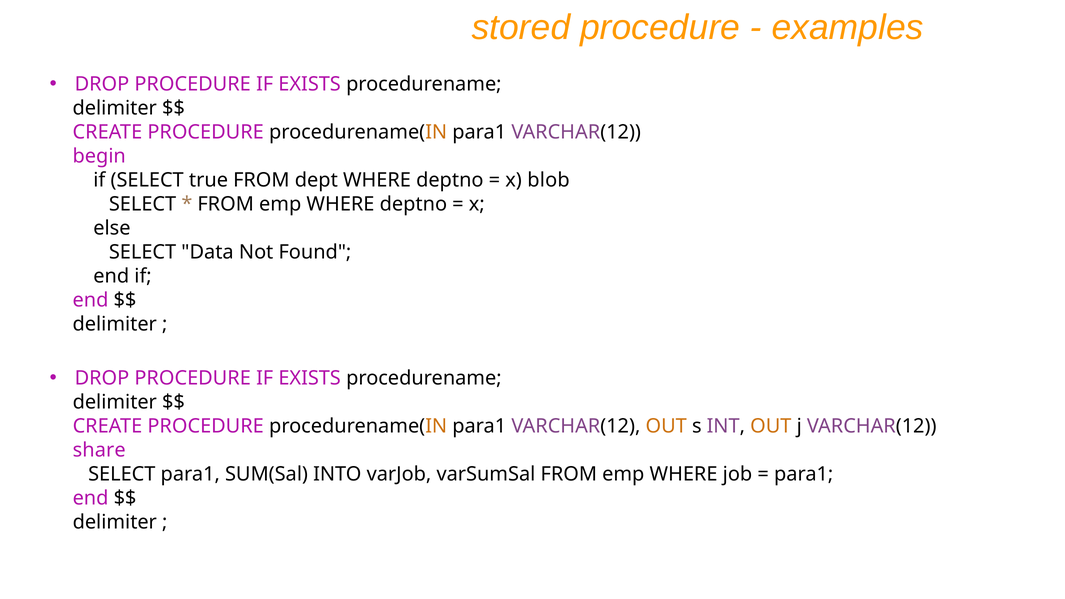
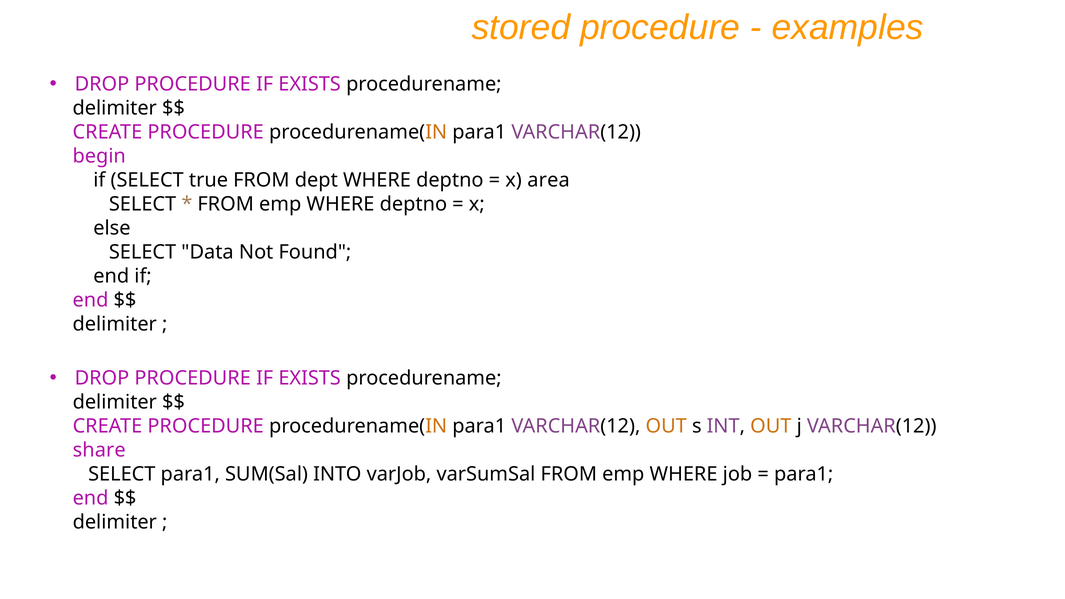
blob: blob -> area
